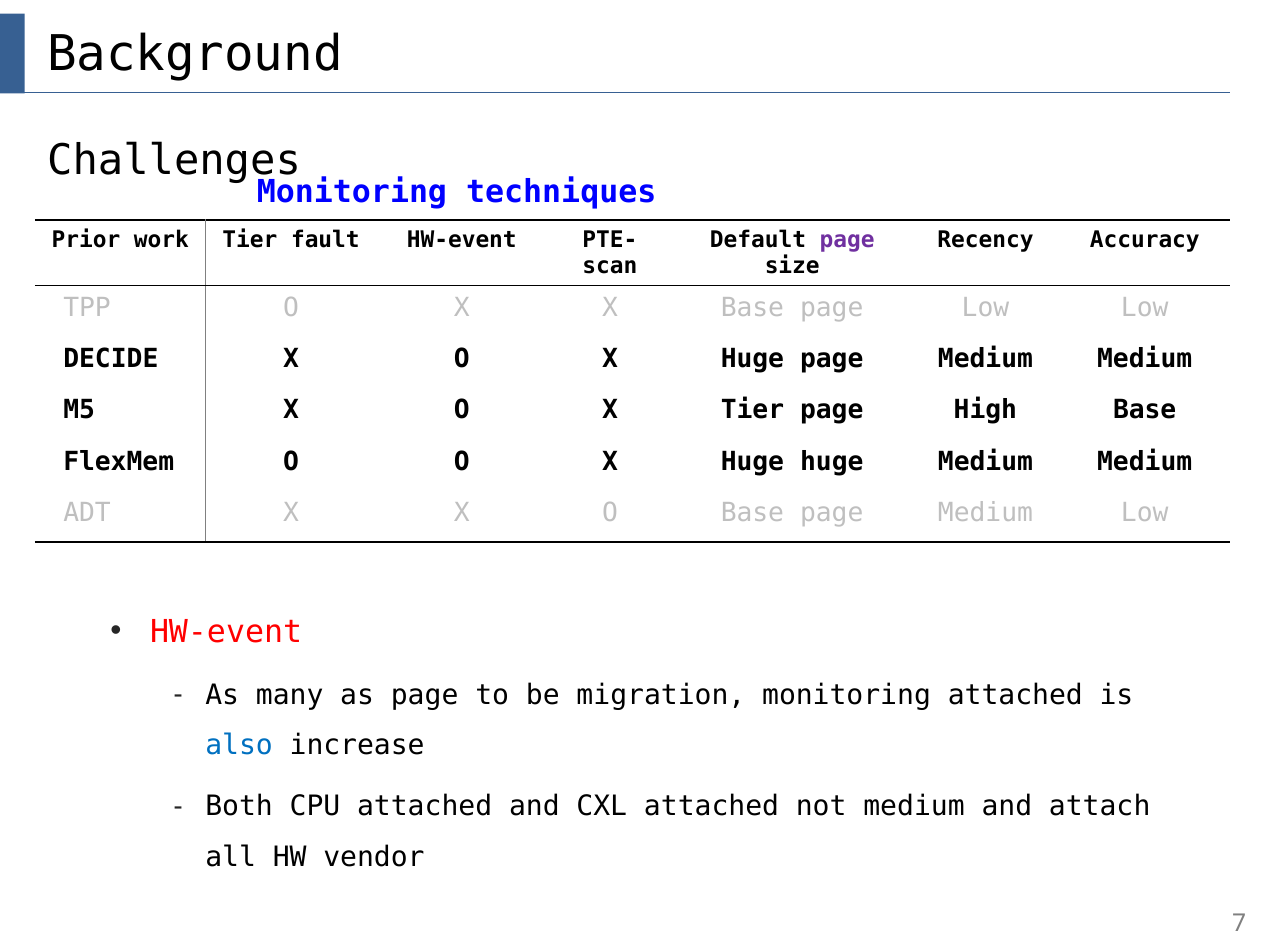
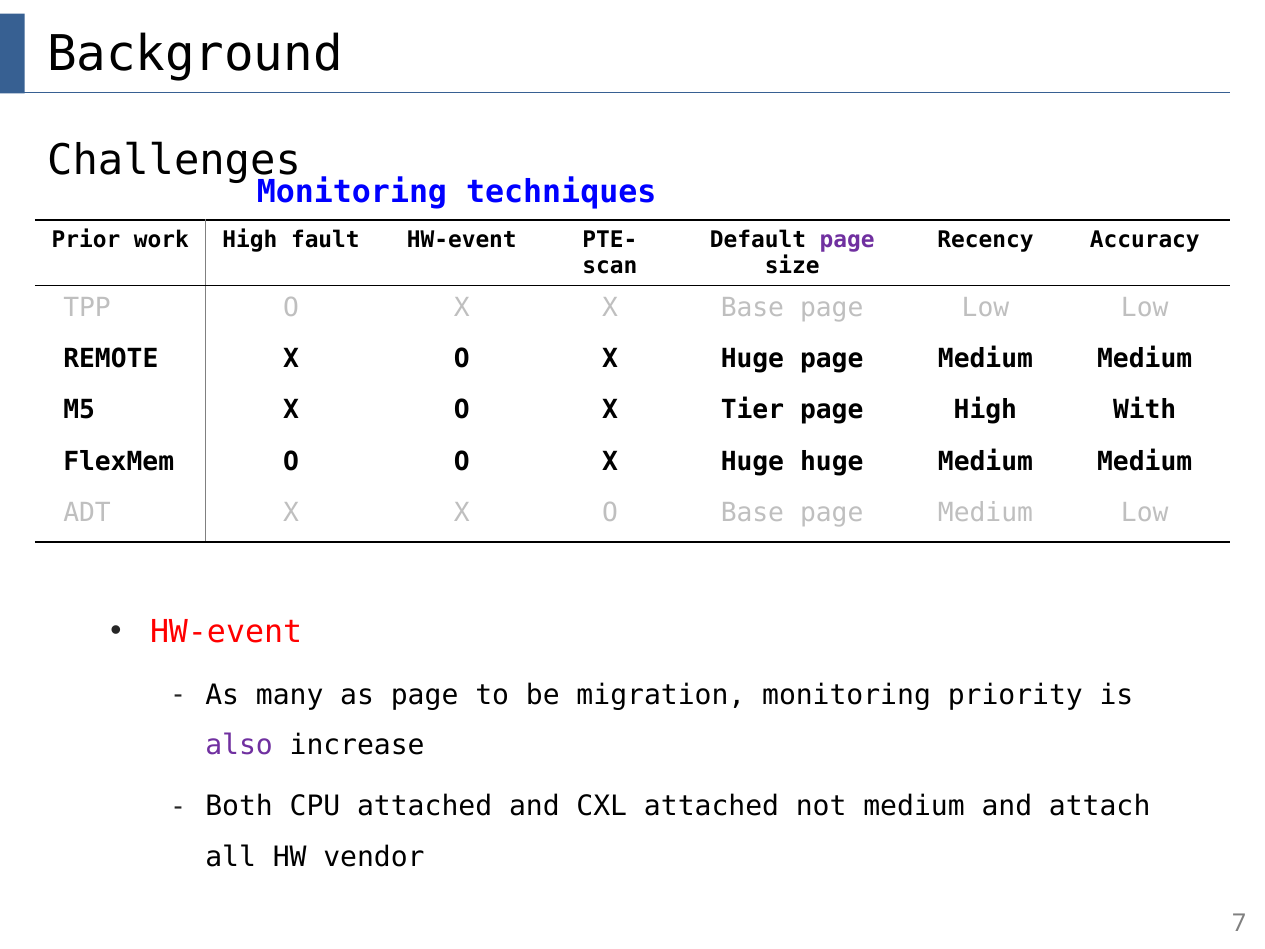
work Tier: Tier -> High
DECIDE: DECIDE -> REMOTE
High Base: Base -> With
monitoring attached: attached -> priority
also colour: blue -> purple
